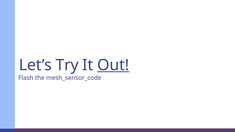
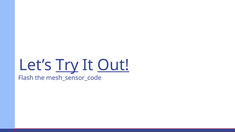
Try underline: none -> present
